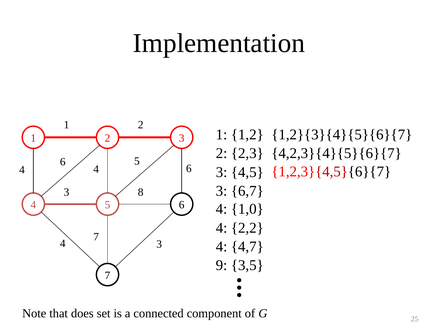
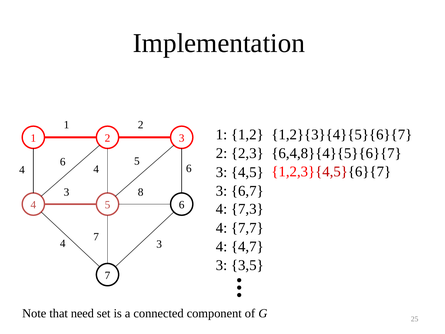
4,2,3}{4}{5}{6}{7: 4,2,3}{4}{5}{6}{7 -> 6,4,8}{4}{5}{6}{7
1,0: 1,0 -> 7,3
2,2: 2,2 -> 7,7
9 at (222, 265): 9 -> 3
does: does -> need
